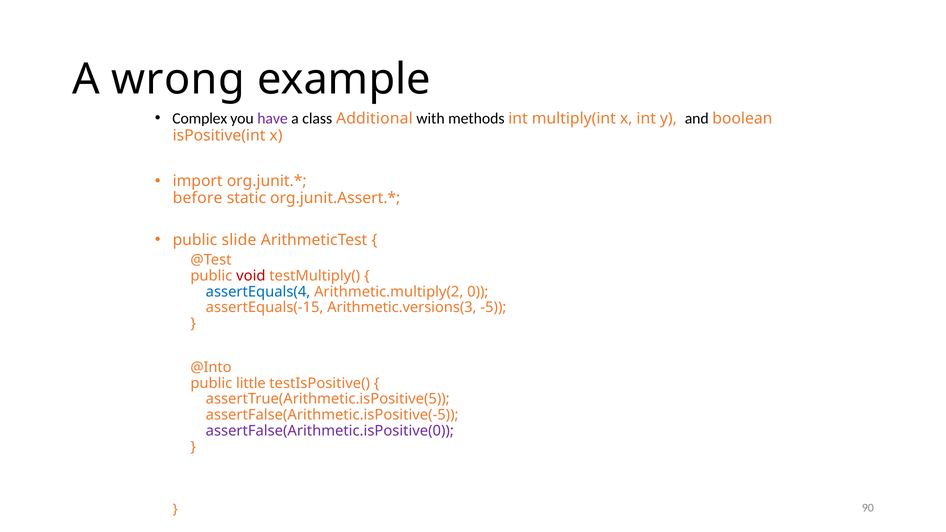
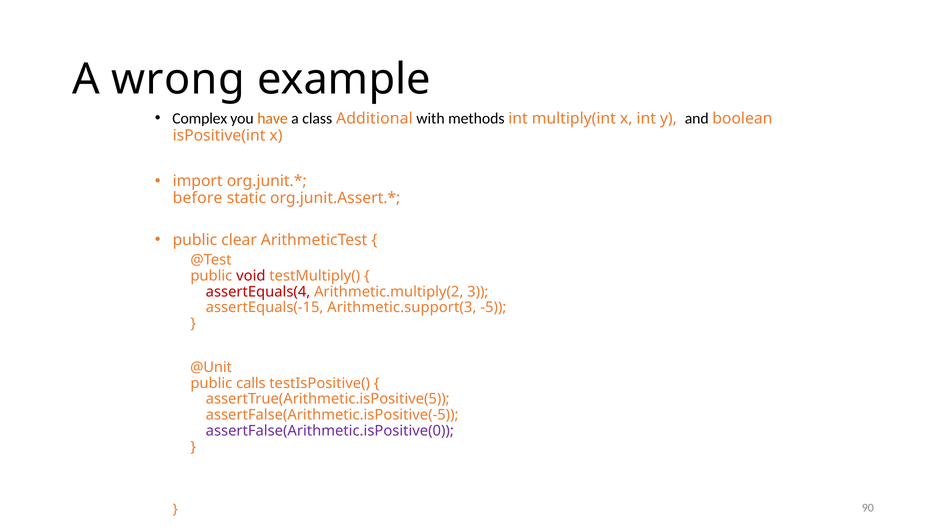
have colour: purple -> orange
slide: slide -> clear
assertEquals(4 colour: blue -> red
0: 0 -> 3
Arithmetic.versions(3: Arithmetic.versions(3 -> Arithmetic.support(3
@Into: @Into -> @Unit
little: little -> calls
